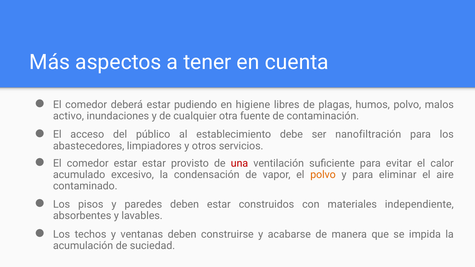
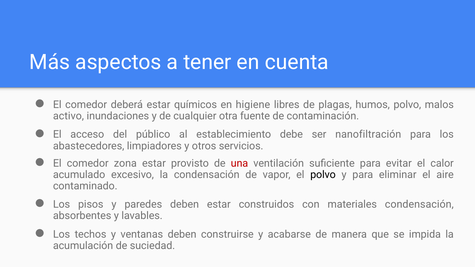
pudiendo: pudiendo -> químicos
comedor estar: estar -> zona
polvo at (323, 175) colour: orange -> black
materiales independiente: independiente -> condensación
